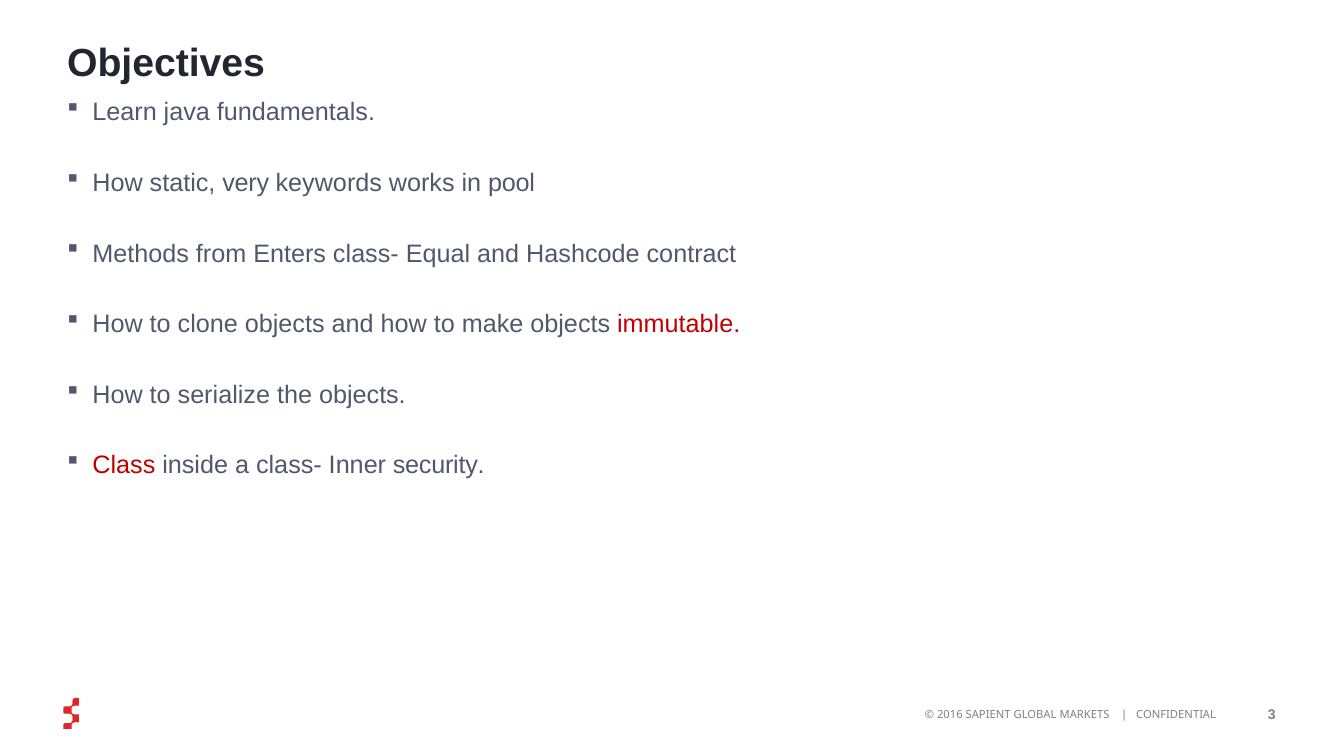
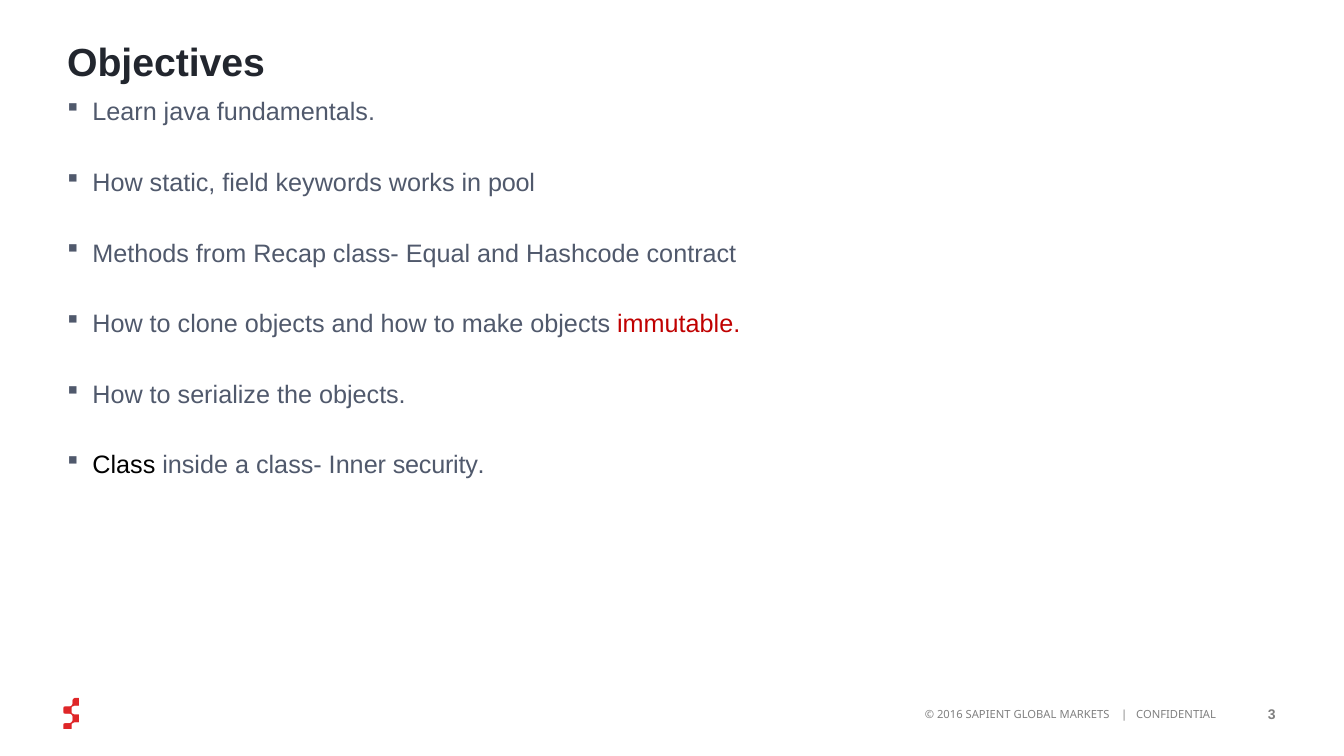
very: very -> field
Enters: Enters -> Recap
Class colour: red -> black
